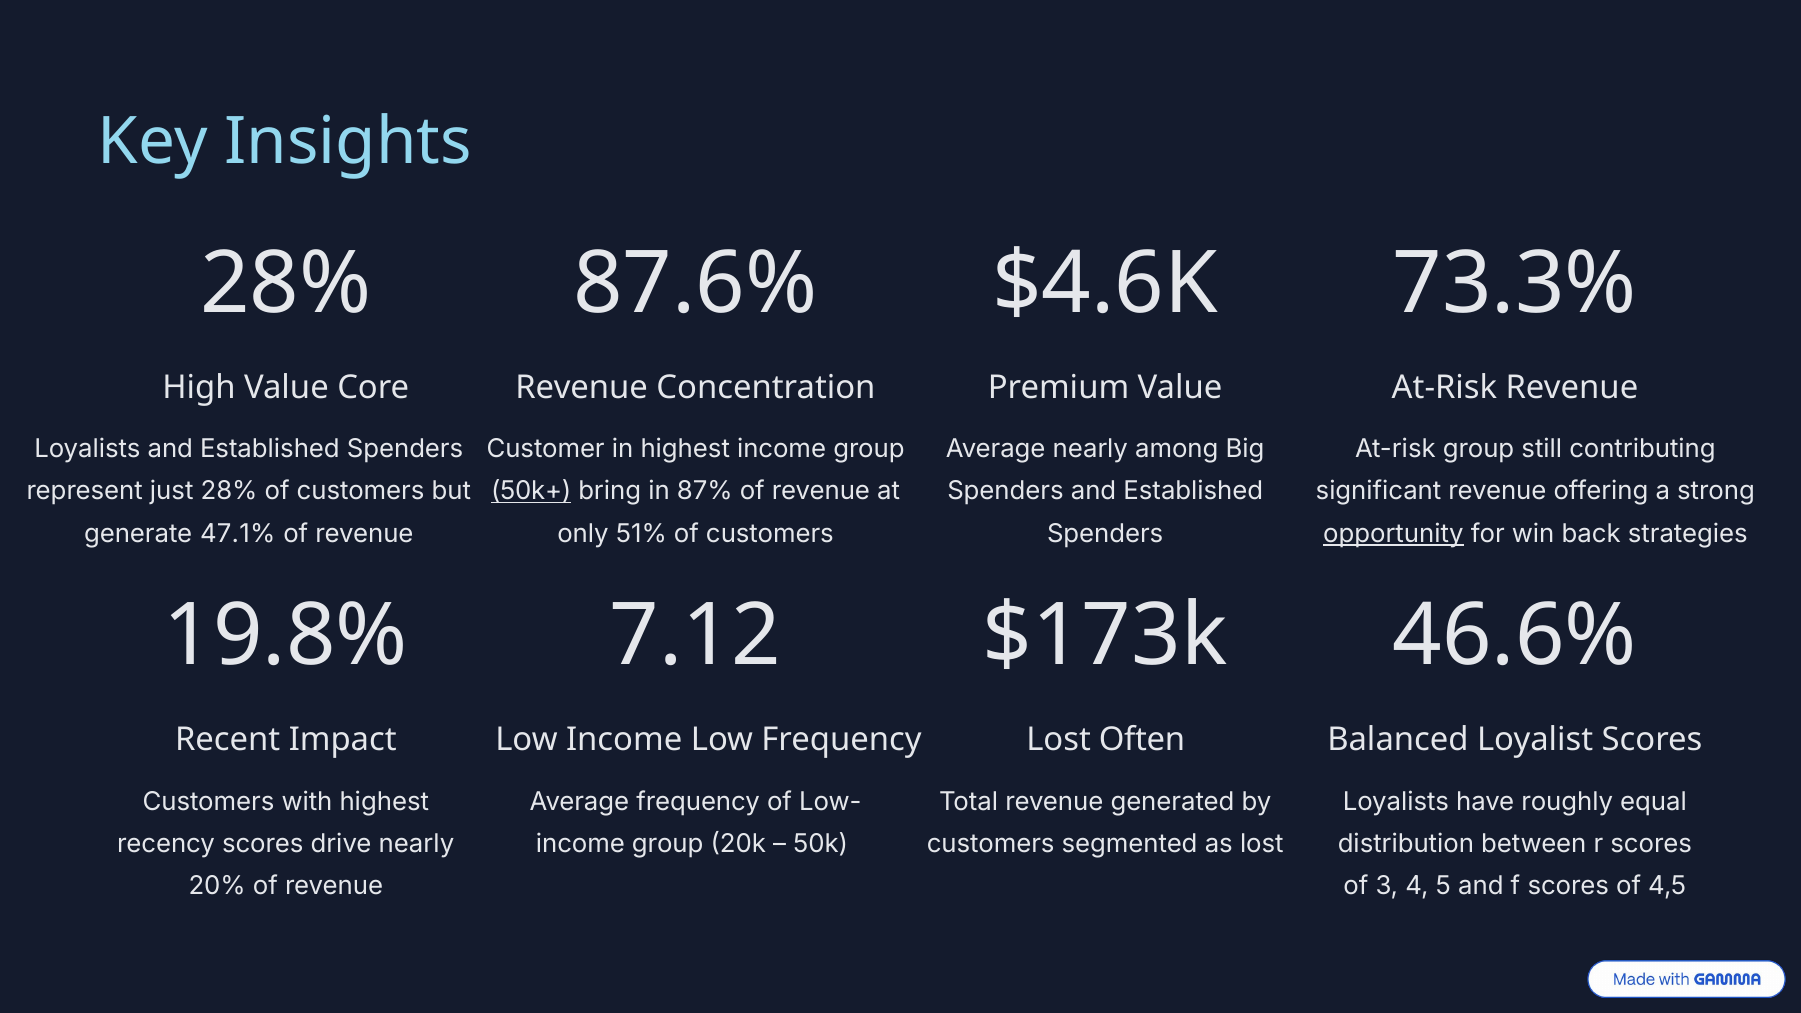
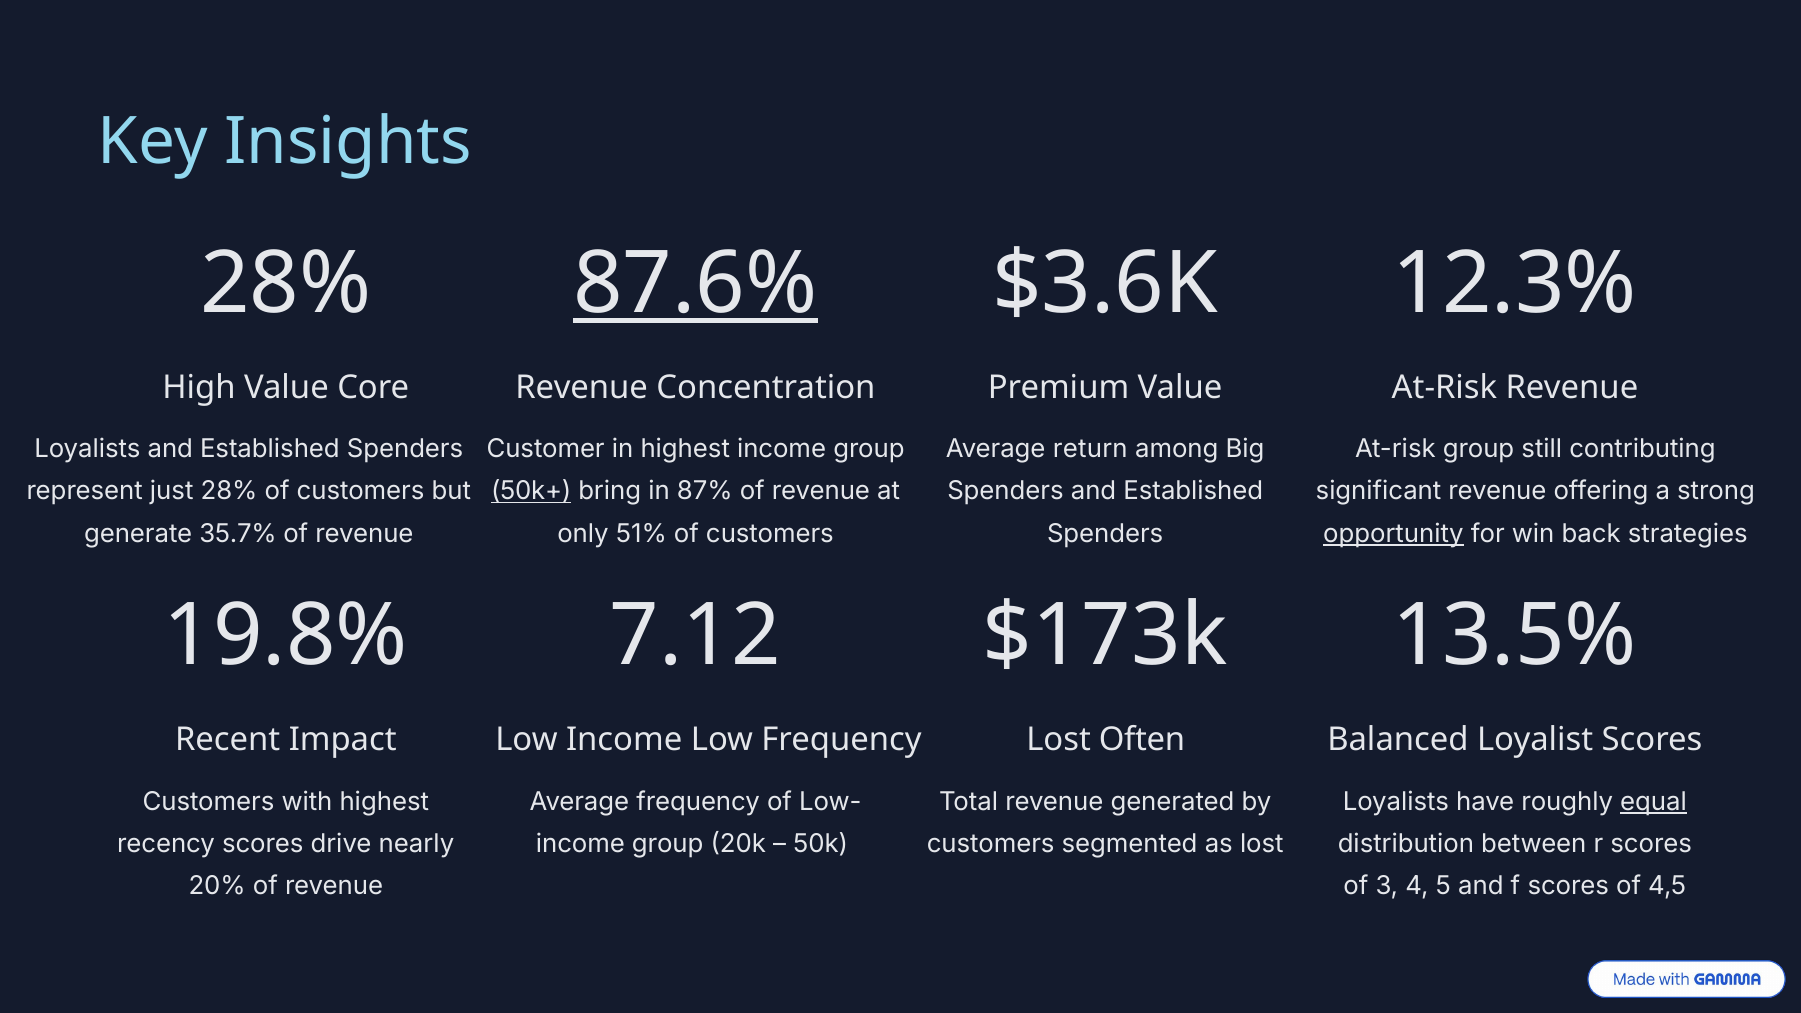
87.6% underline: none -> present
$4.6K: $4.6K -> $3.6K
73.3%: 73.3% -> 12.3%
Average nearly: nearly -> return
47.1%: 47.1% -> 35.7%
46.6%: 46.6% -> 13.5%
equal underline: none -> present
